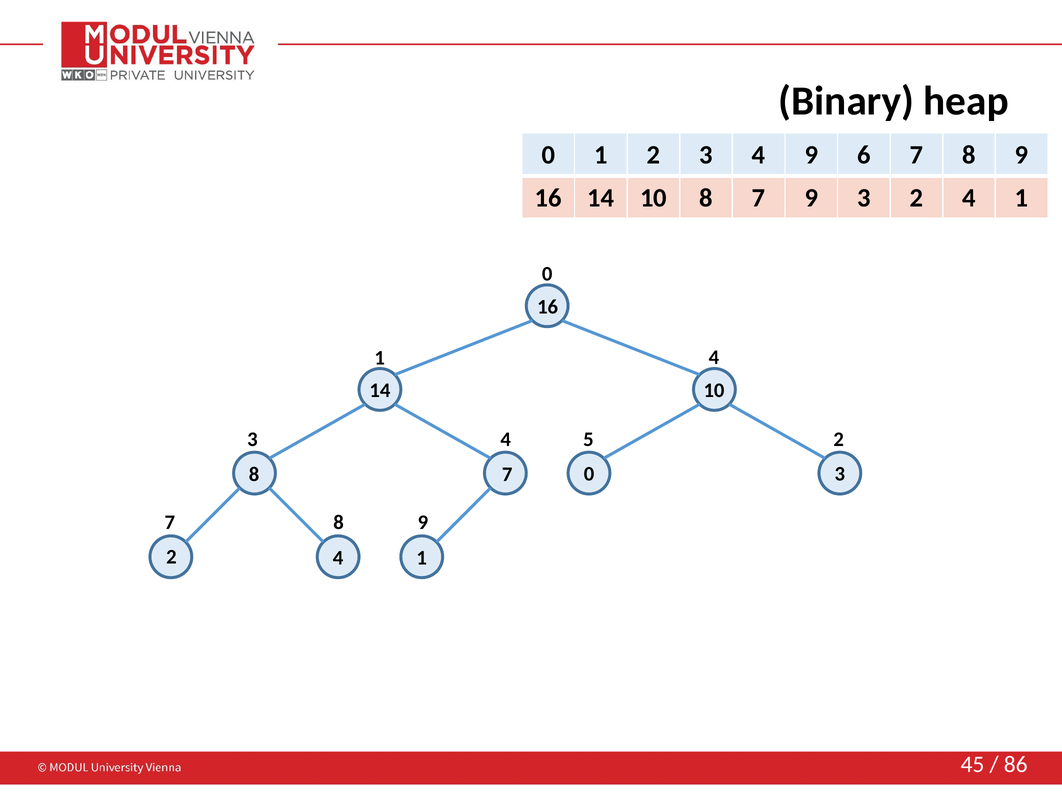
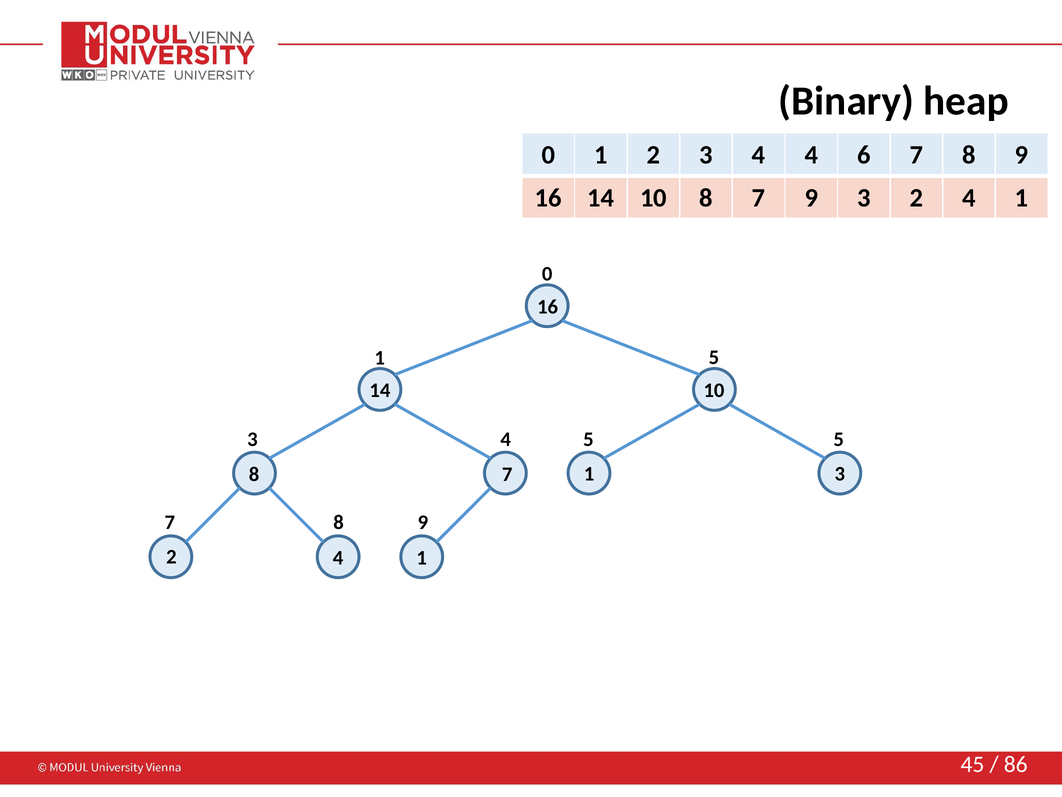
4 9: 9 -> 4
1 4: 4 -> 5
5 2: 2 -> 5
7 0: 0 -> 1
